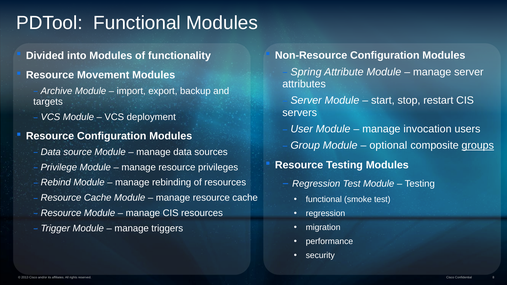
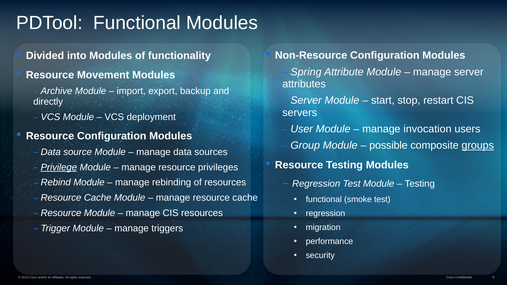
targets: targets -> directly
optional: optional -> possible
Privilege underline: none -> present
